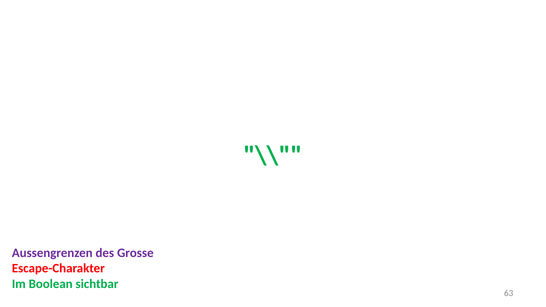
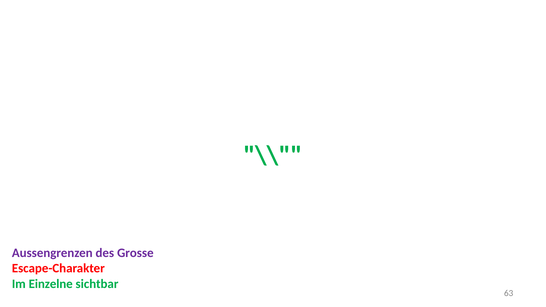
Boolean: Boolean -> Einzelne
